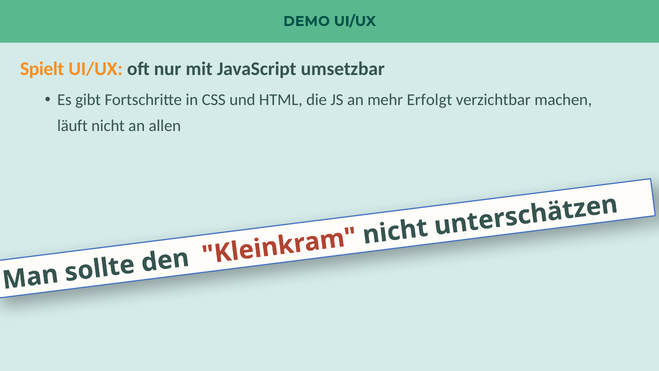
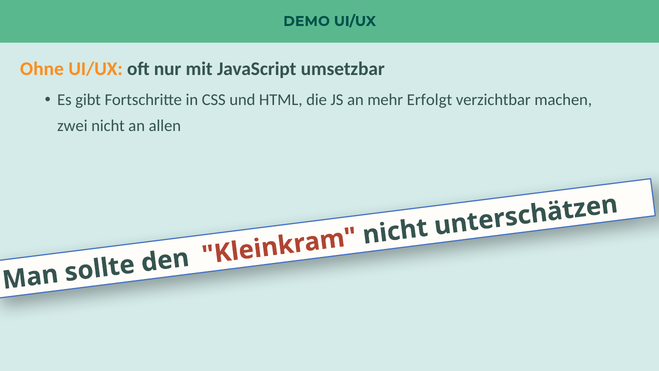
Spielt: Spielt -> Ohne
läuft: läuft -> zwei
